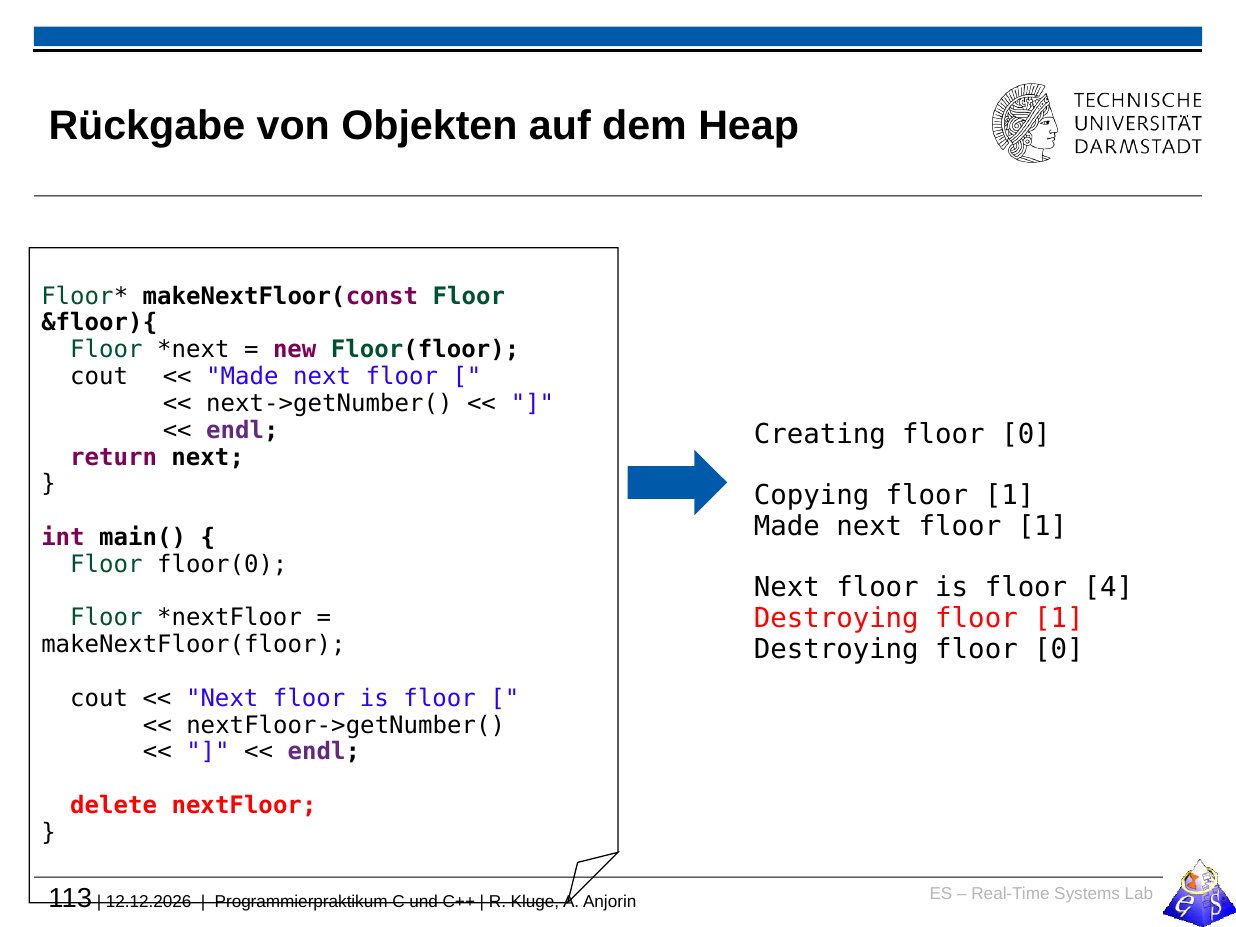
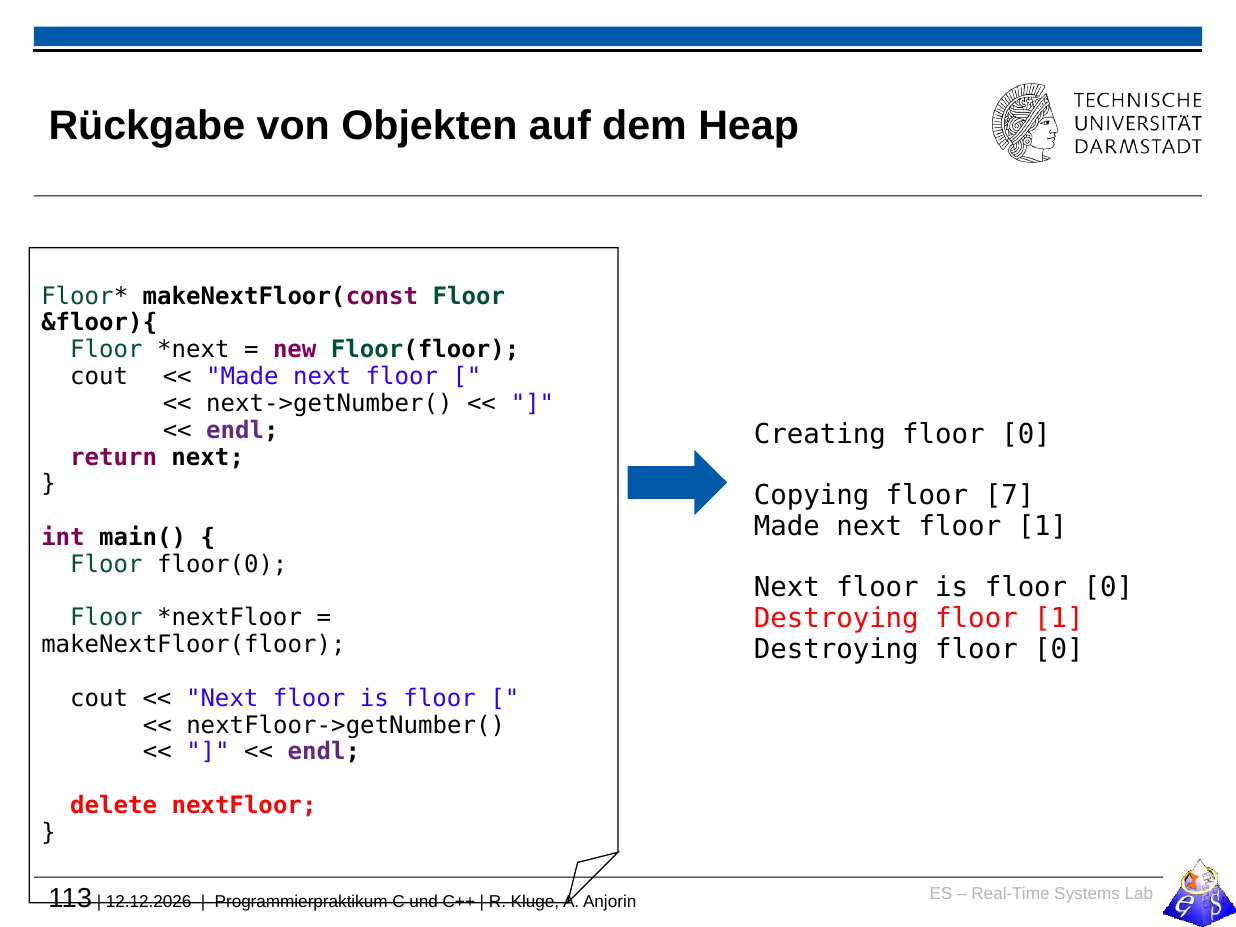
Copying floor 1: 1 -> 7
is floor 4: 4 -> 0
